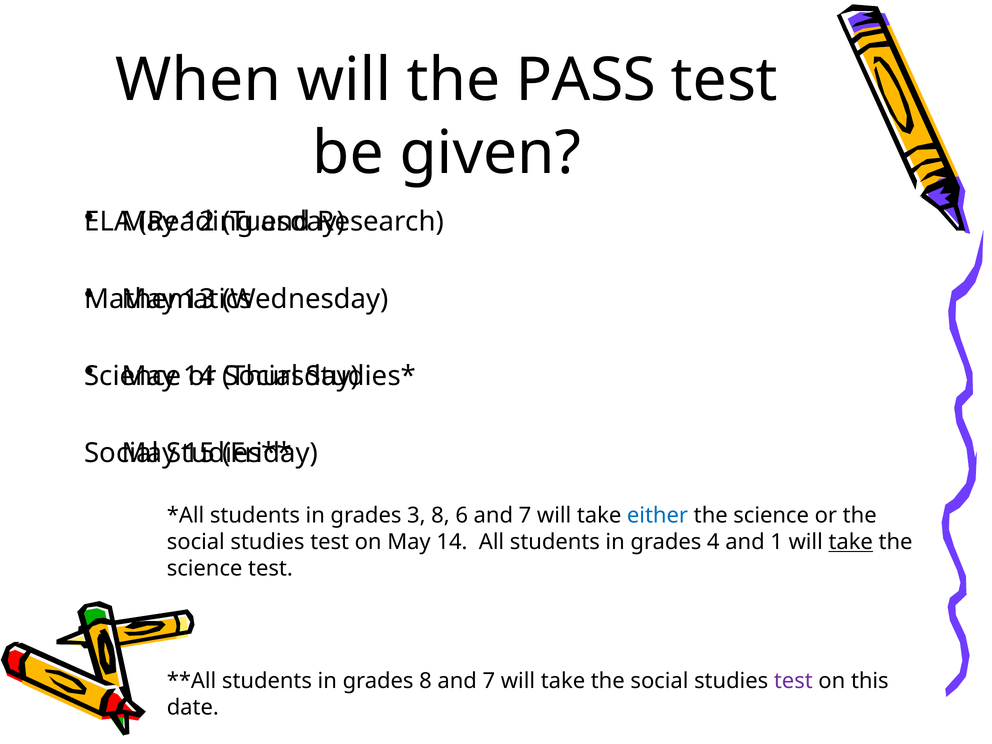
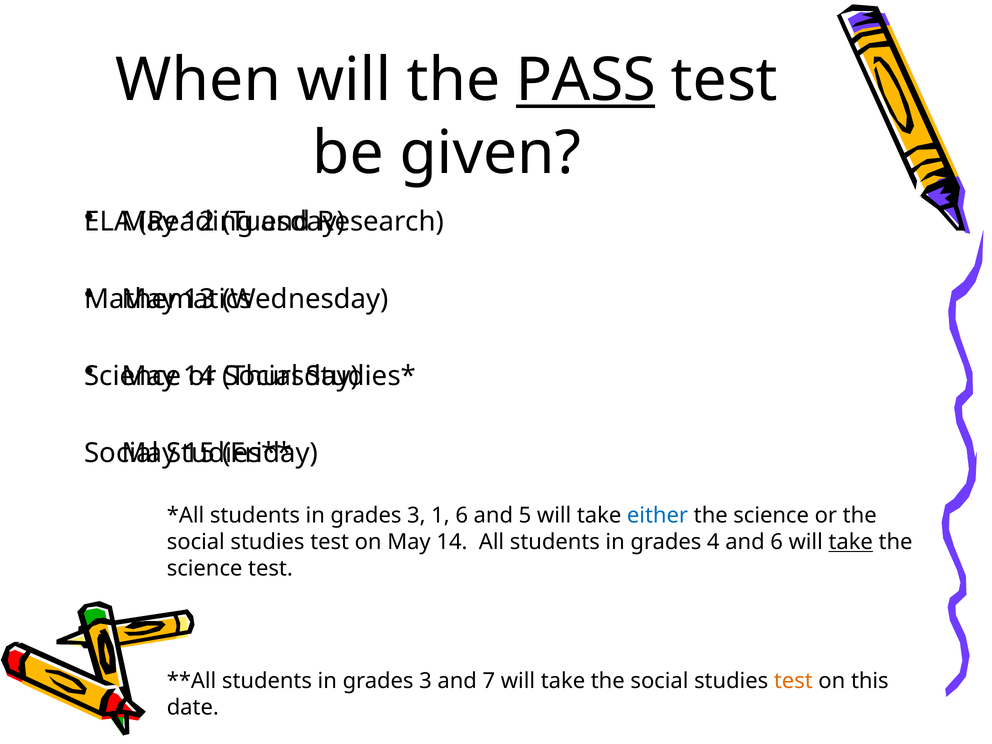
PASS underline: none -> present
3 8: 8 -> 1
6 and 7: 7 -> 5
and 1: 1 -> 6
8 at (425, 681): 8 -> 3
test at (793, 681) colour: purple -> orange
